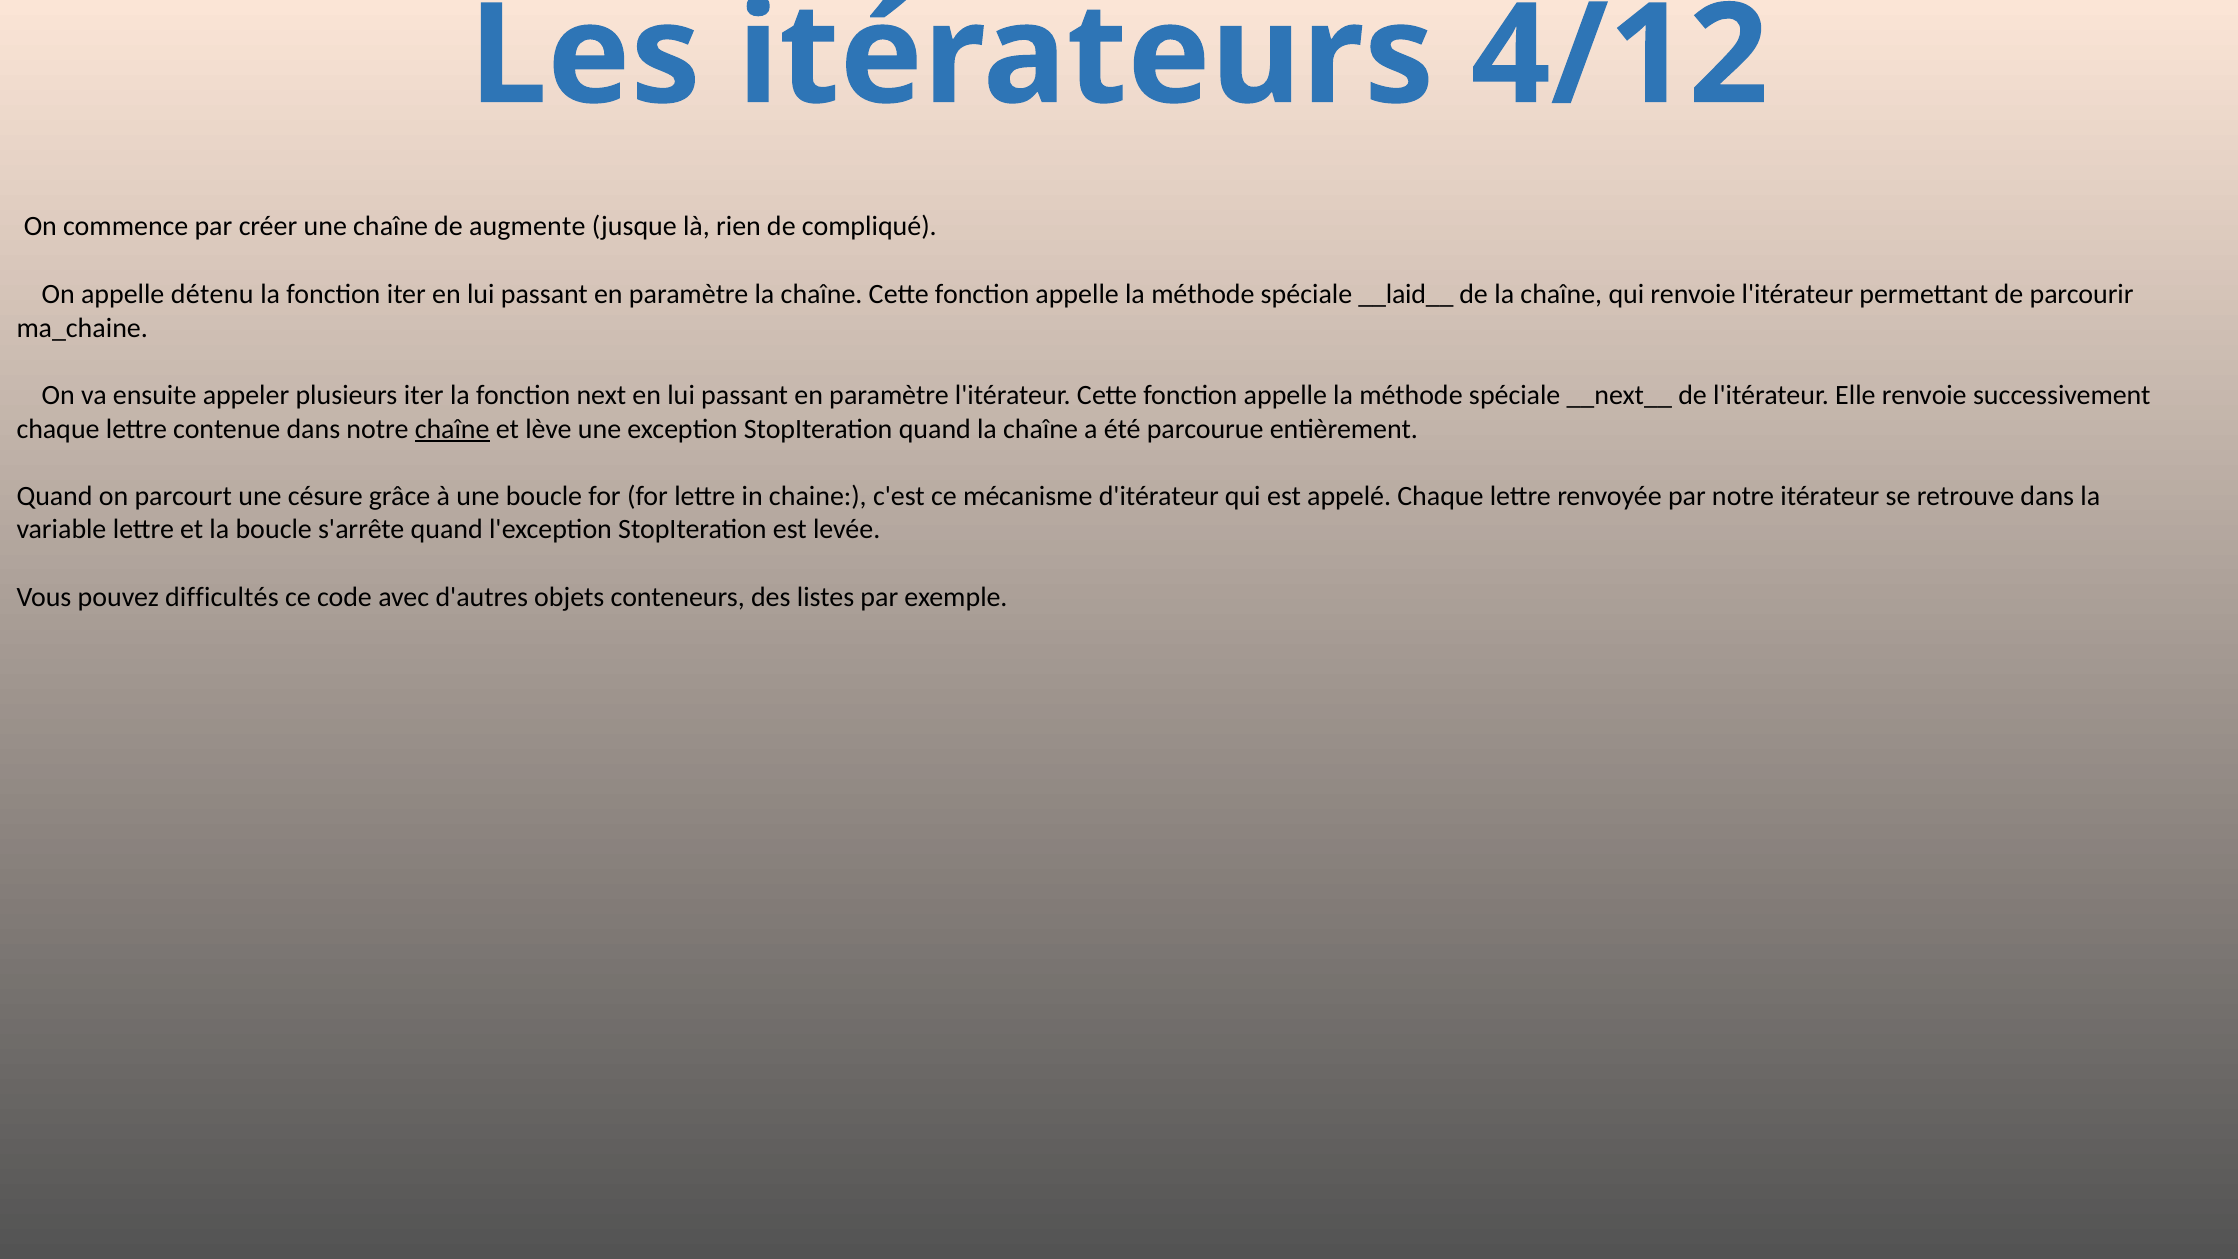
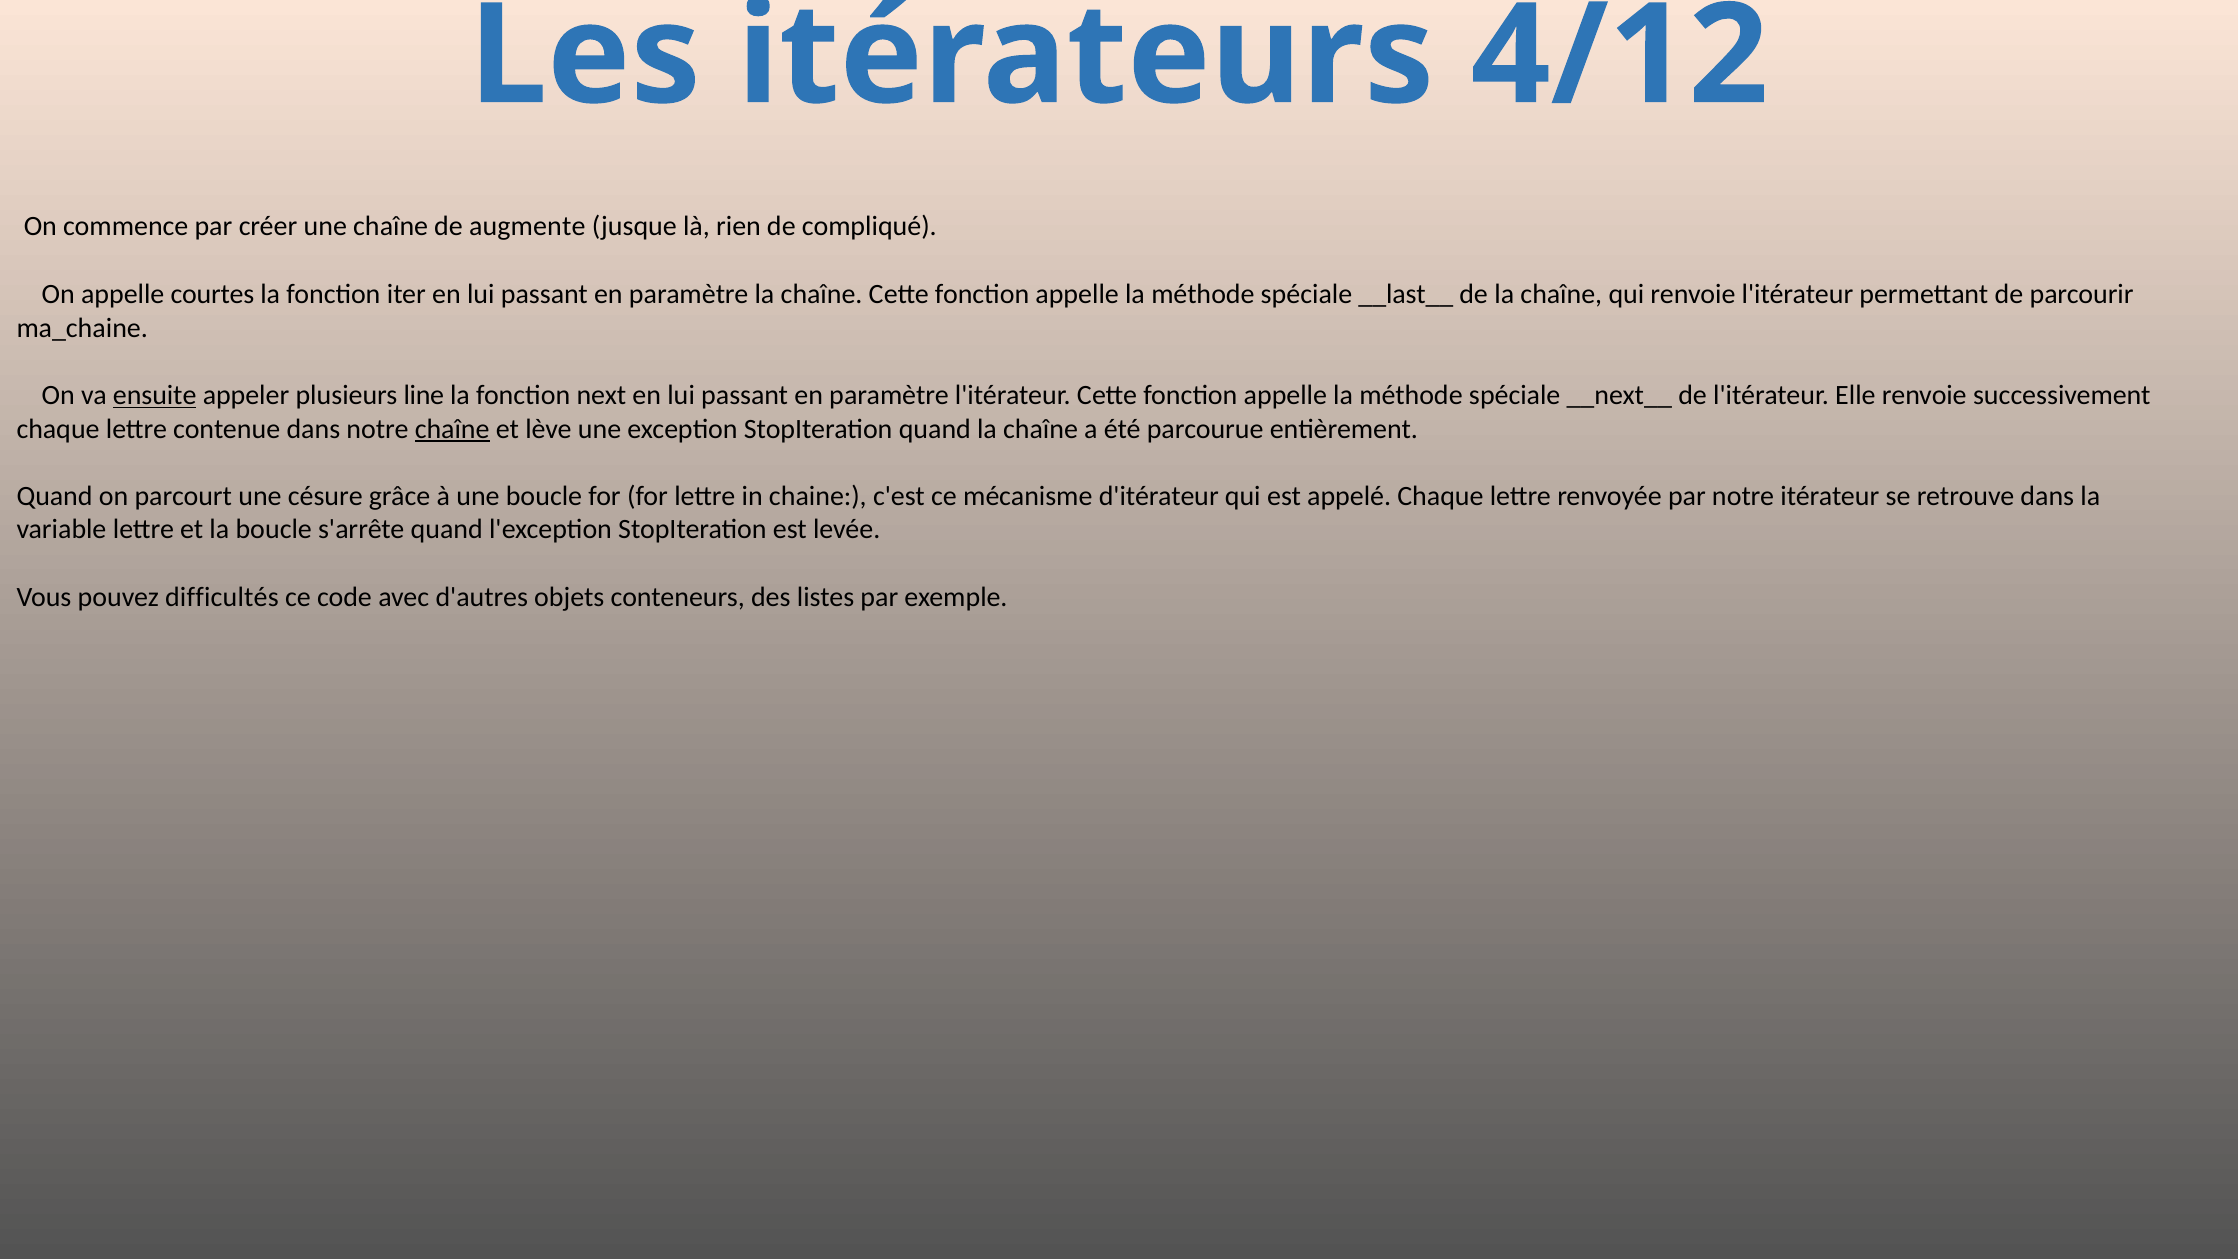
détenu: détenu -> courtes
__laid__: __laid__ -> __last__
ensuite underline: none -> present
plusieurs iter: iter -> line
